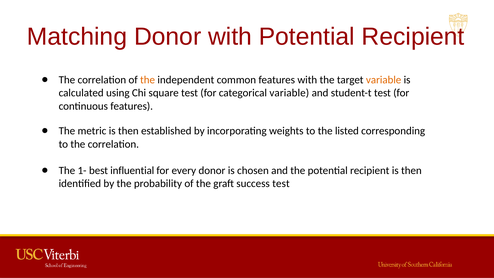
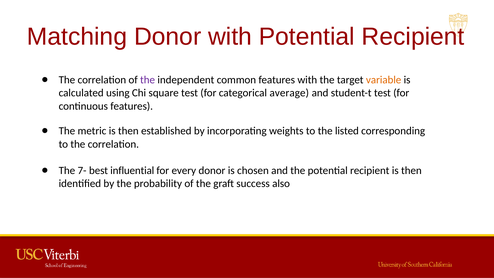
the at (148, 80) colour: orange -> purple
categorical variable: variable -> average
1-: 1- -> 7-
success test: test -> also
